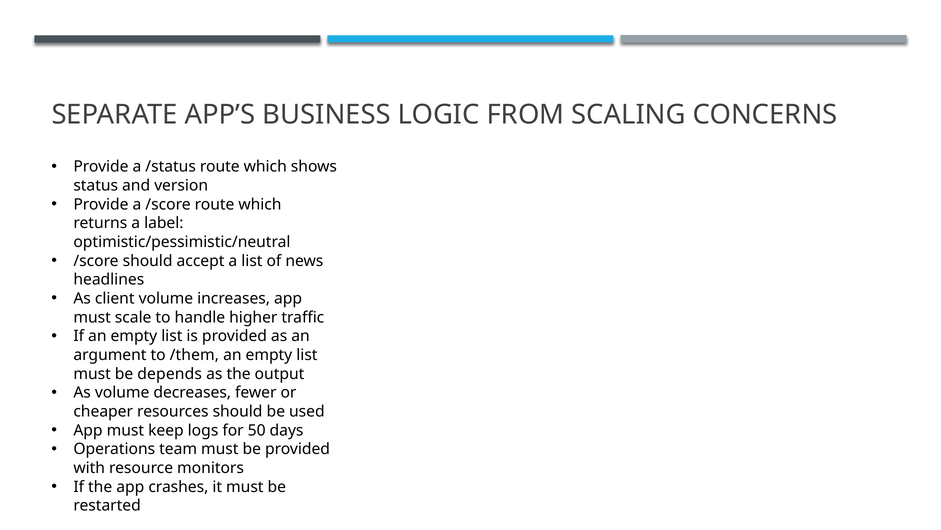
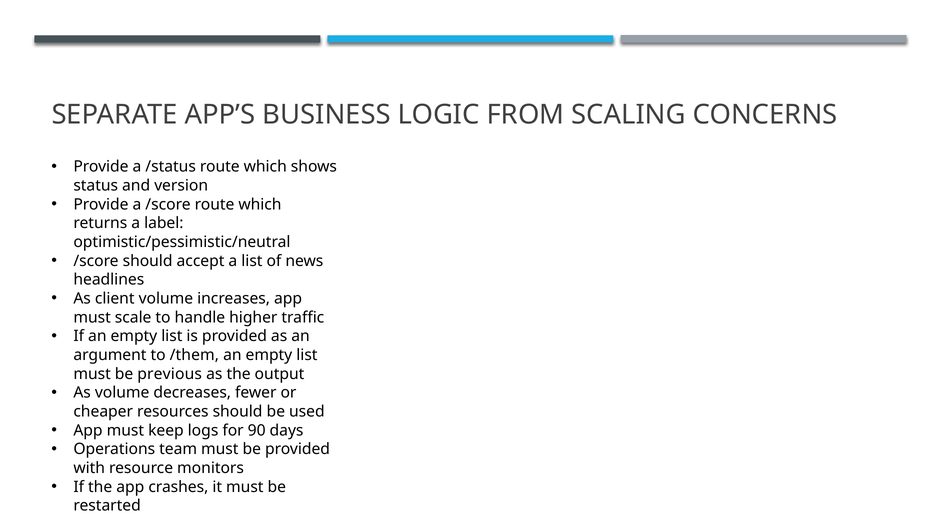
depends: depends -> previous
50: 50 -> 90
